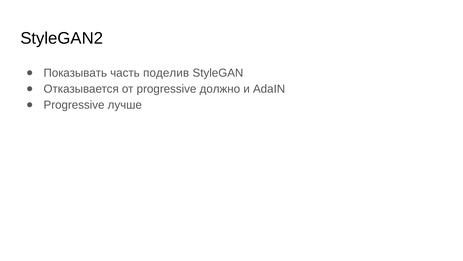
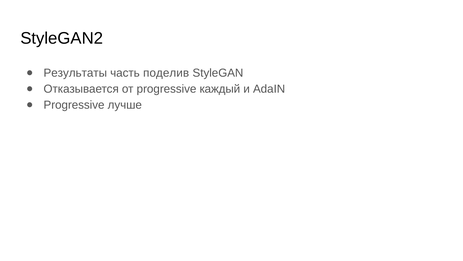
Показывать: Показывать -> Результаты
должно: должно -> каждый
